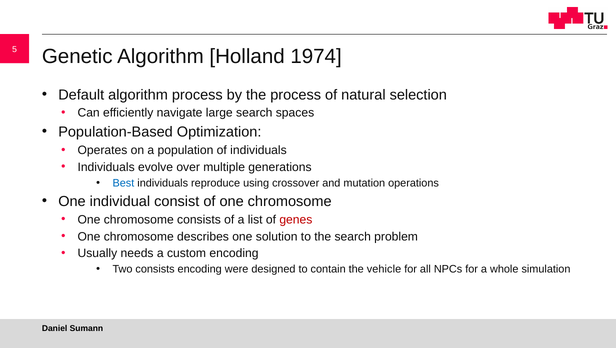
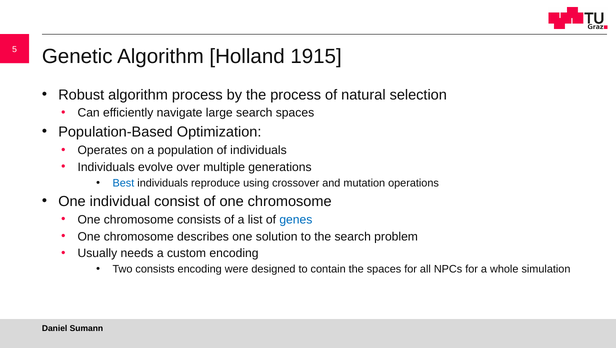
1974: 1974 -> 1915
Default: Default -> Robust
genes colour: red -> blue
the vehicle: vehicle -> spaces
